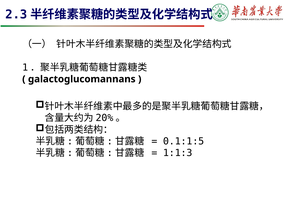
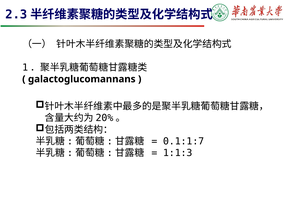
0.1:1:5: 0.1:1:5 -> 0.1:1:7
